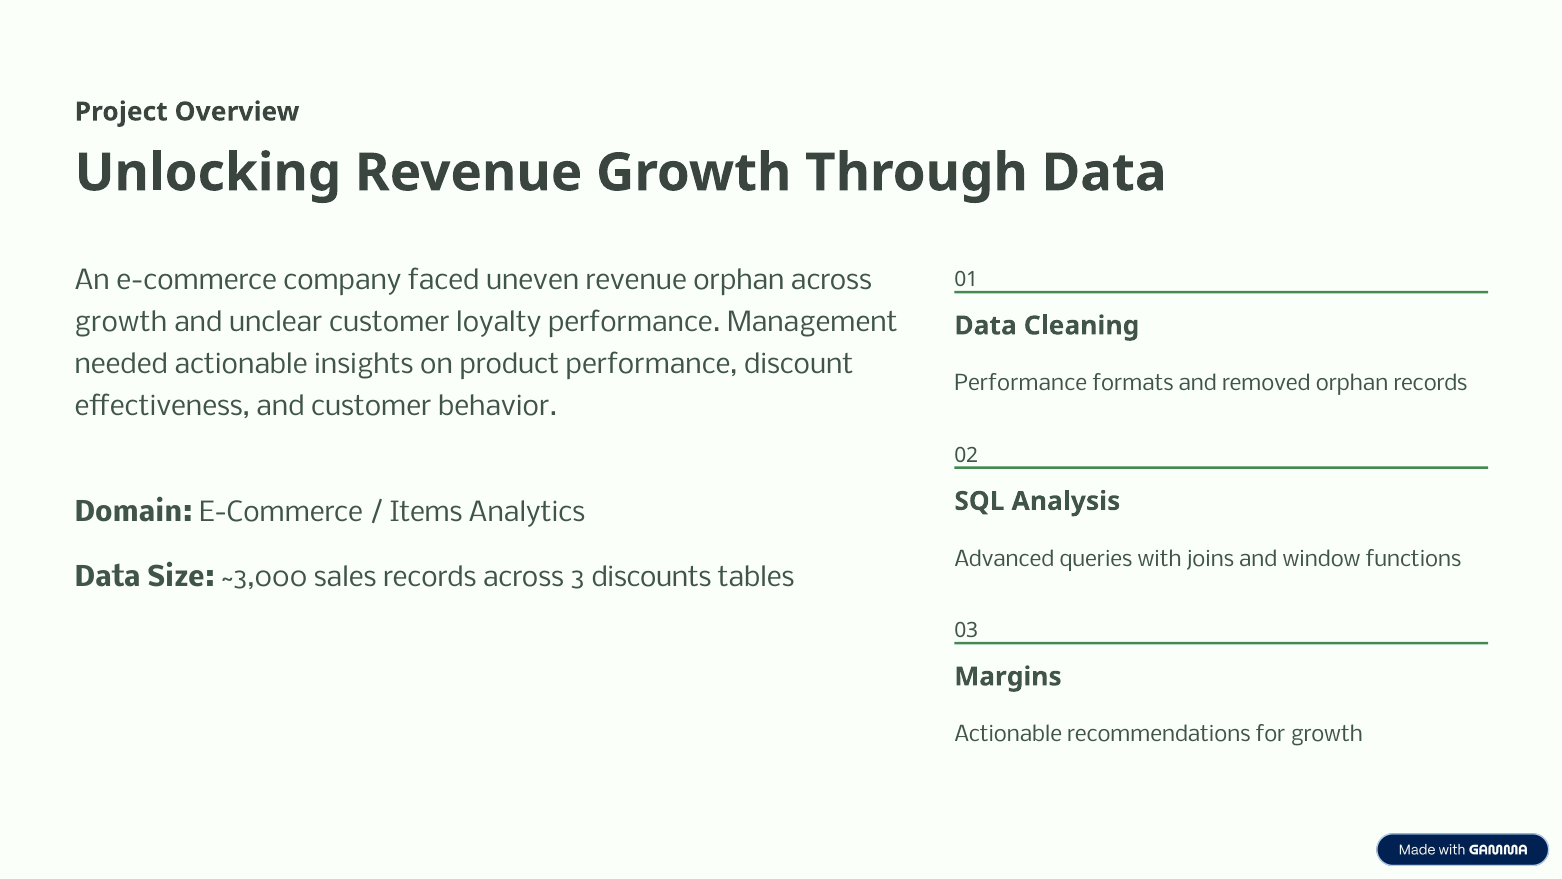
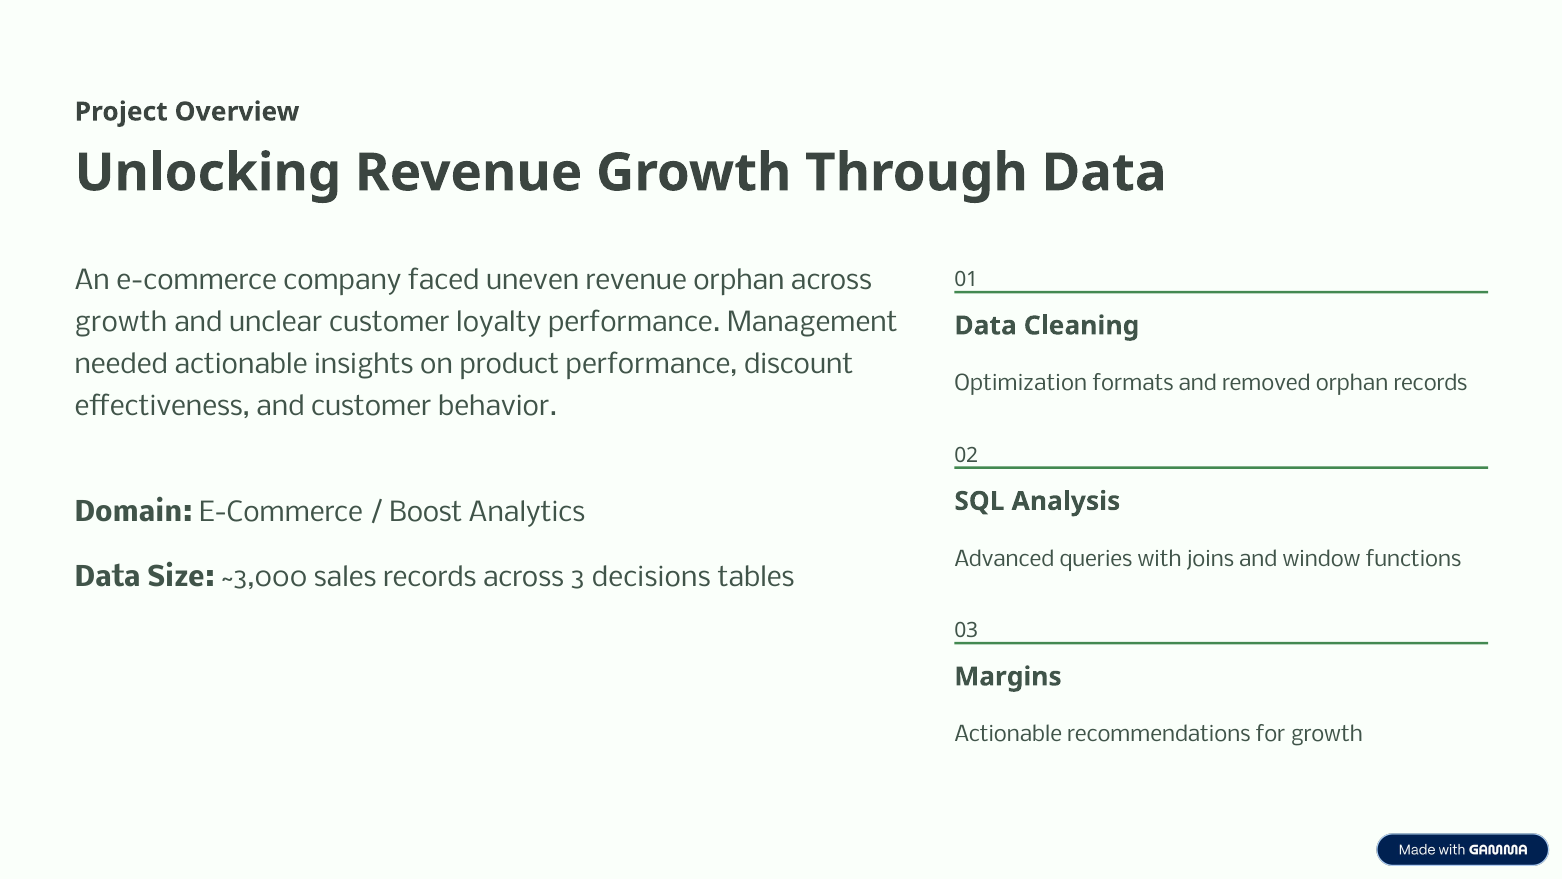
Performance at (1021, 384): Performance -> Optimization
Items: Items -> Boost
discounts: discounts -> decisions
